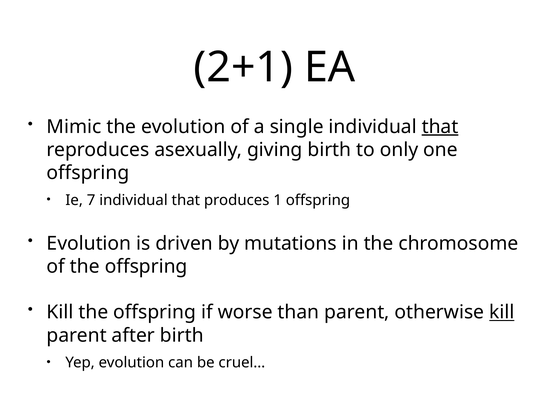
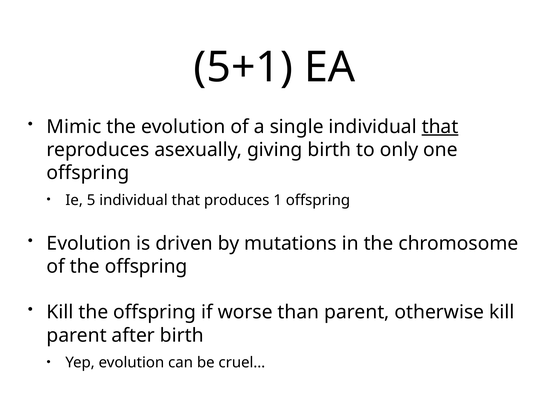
2+1: 2+1 -> 5+1
7: 7 -> 5
kill at (502, 313) underline: present -> none
